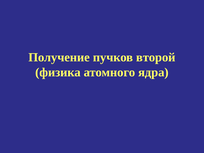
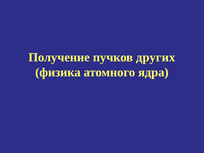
второй: второй -> других
